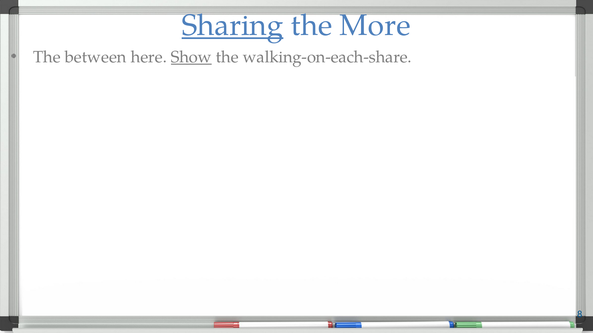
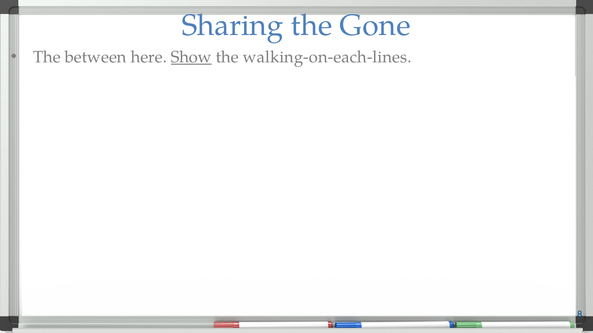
Sharing underline: present -> none
More: More -> Gone
walking-on-each-share: walking-on-each-share -> walking-on-each-lines
